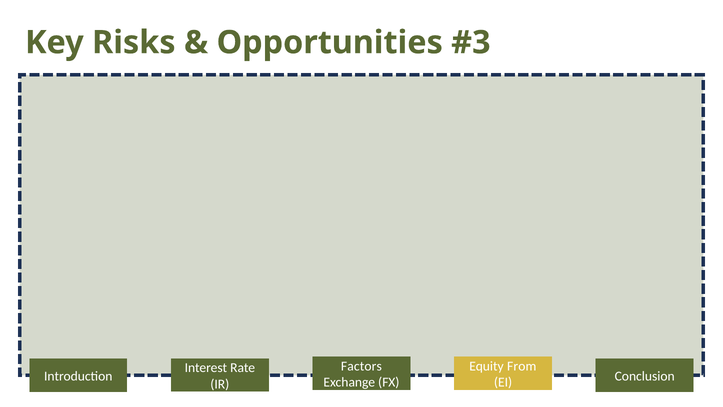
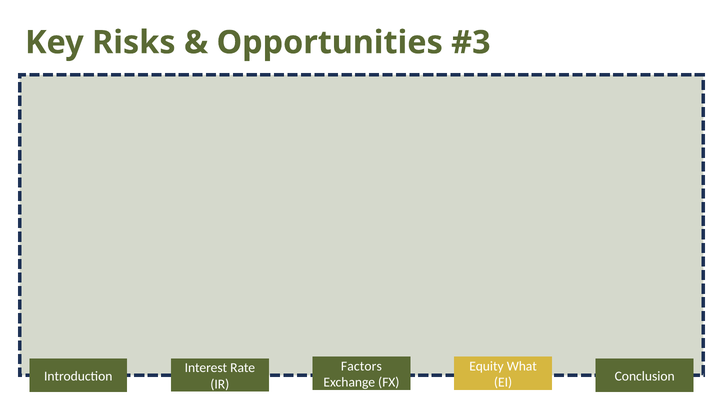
From: From -> What
